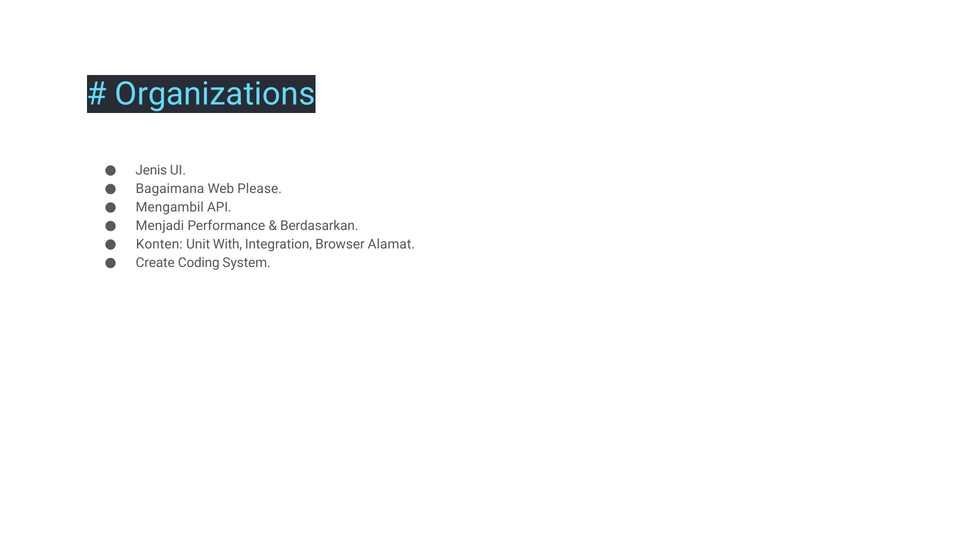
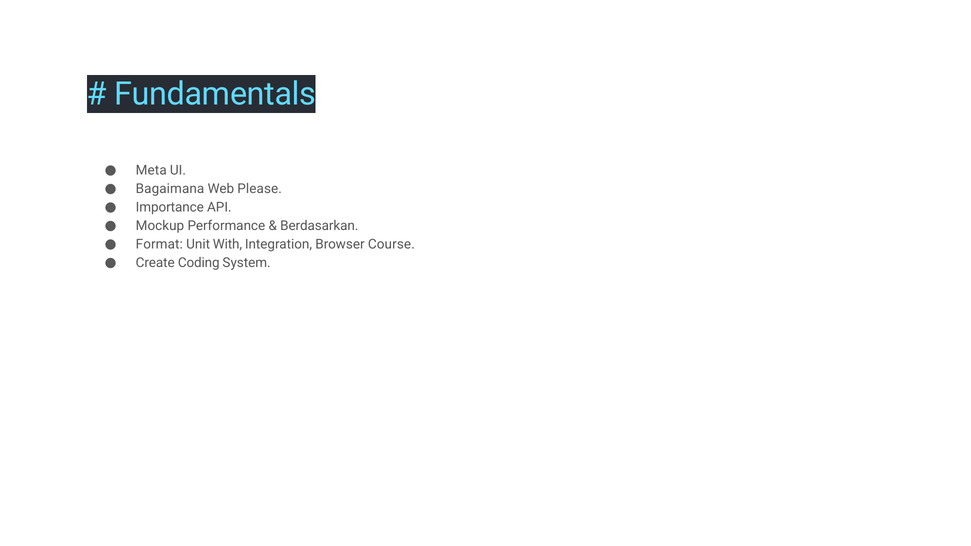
Organizations: Organizations -> Fundamentals
Jenis: Jenis -> Meta
Mengambil: Mengambil -> Importance
Menjadi: Menjadi -> Mockup
Konten: Konten -> Format
Alamat: Alamat -> Course
